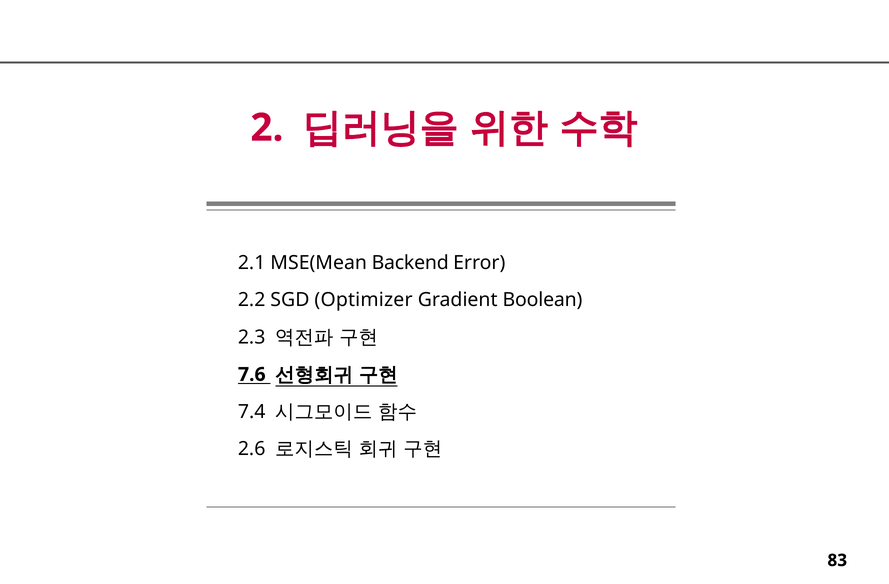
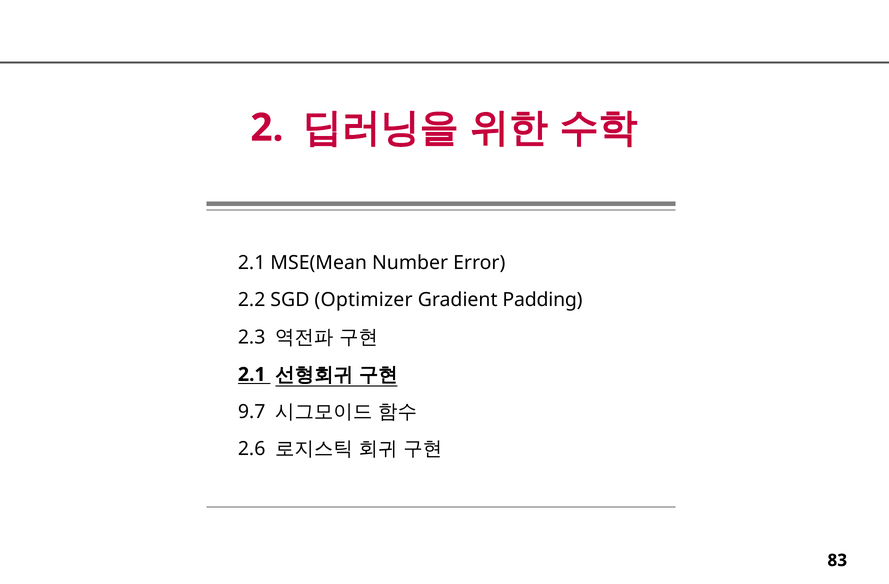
Backend: Backend -> Number
Boolean: Boolean -> Padding
7.6 at (252, 374): 7.6 -> 2.1
7.4: 7.4 -> 9.7
